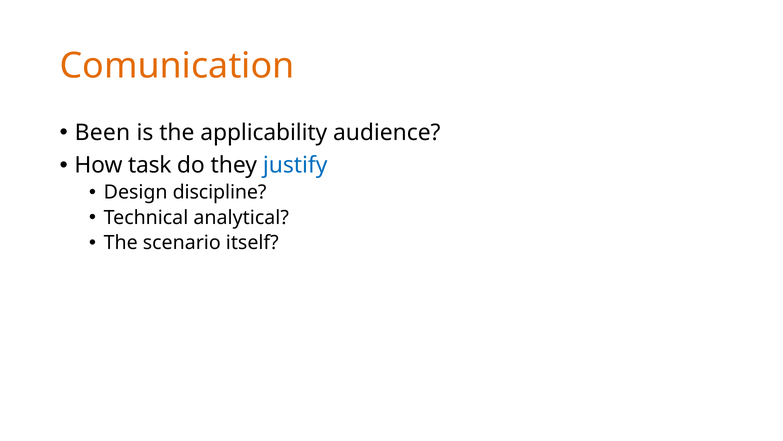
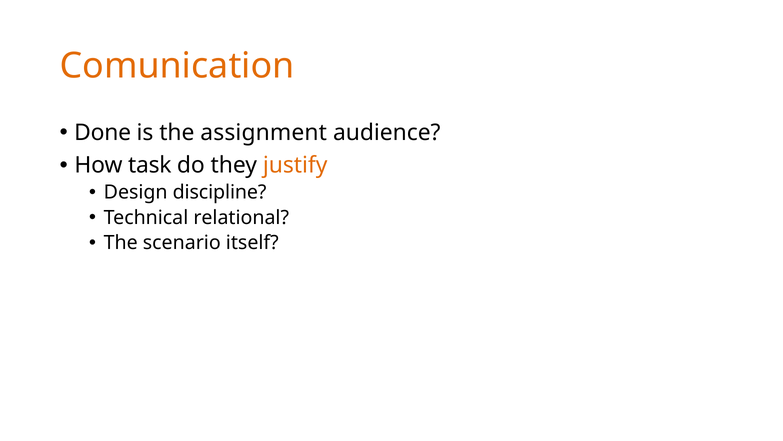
Been: Been -> Done
applicability: applicability -> assignment
justify colour: blue -> orange
analytical: analytical -> relational
